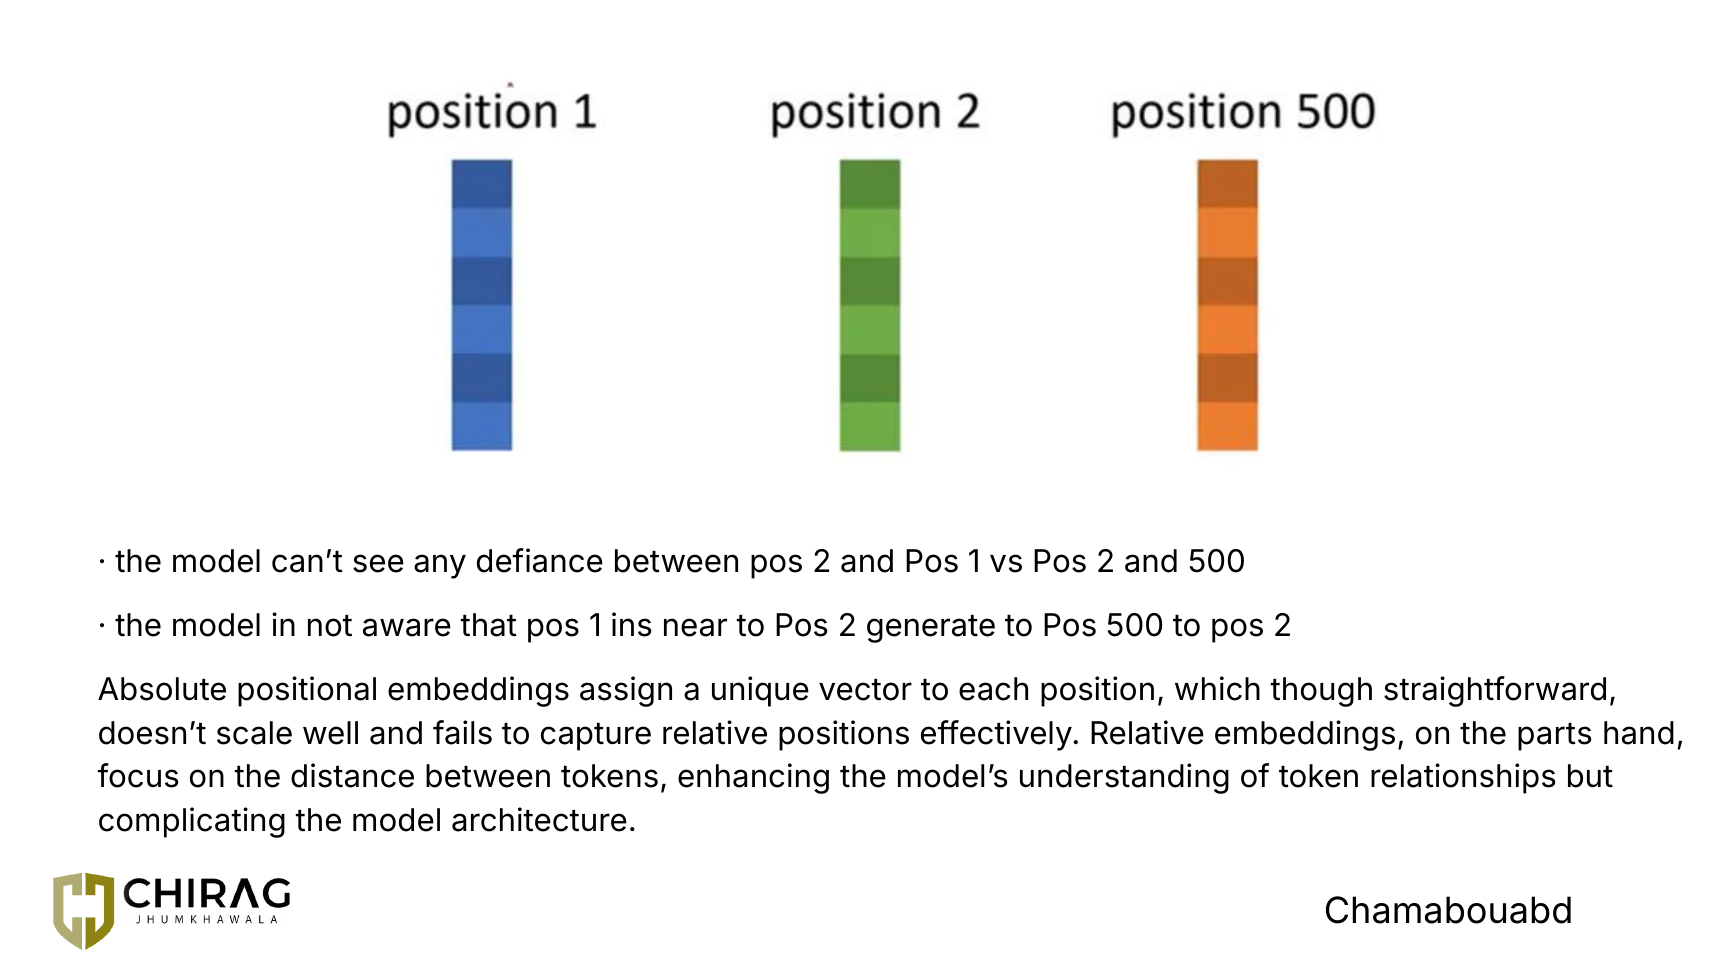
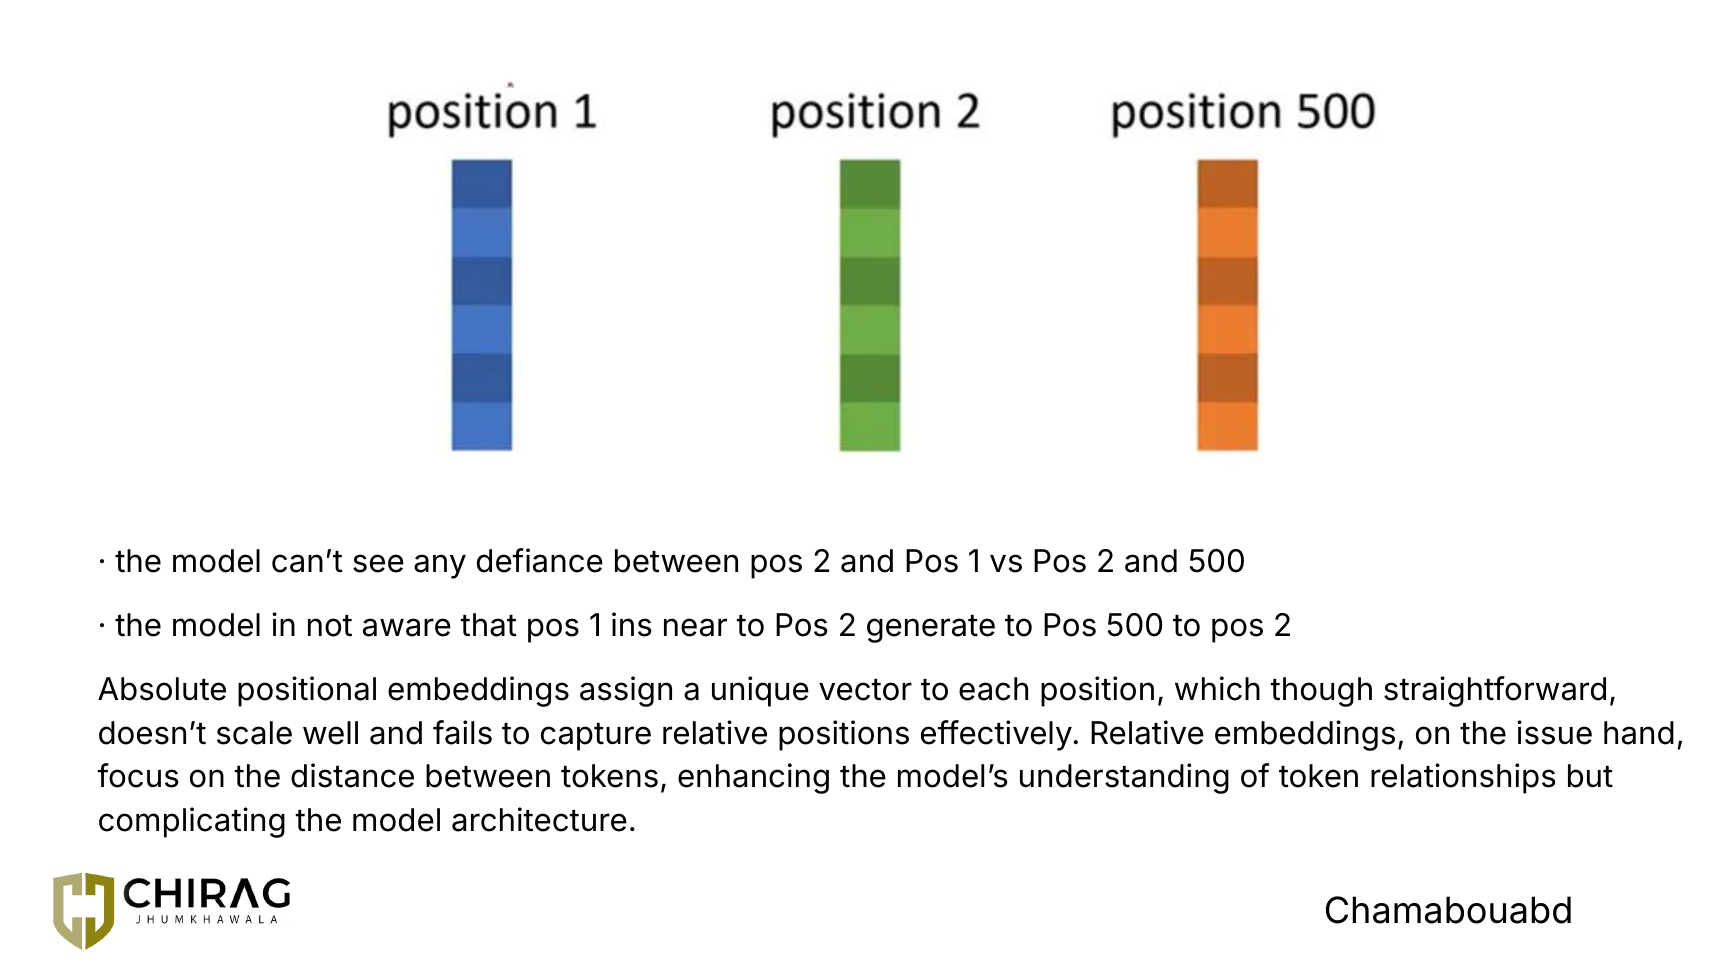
parts: parts -> issue
